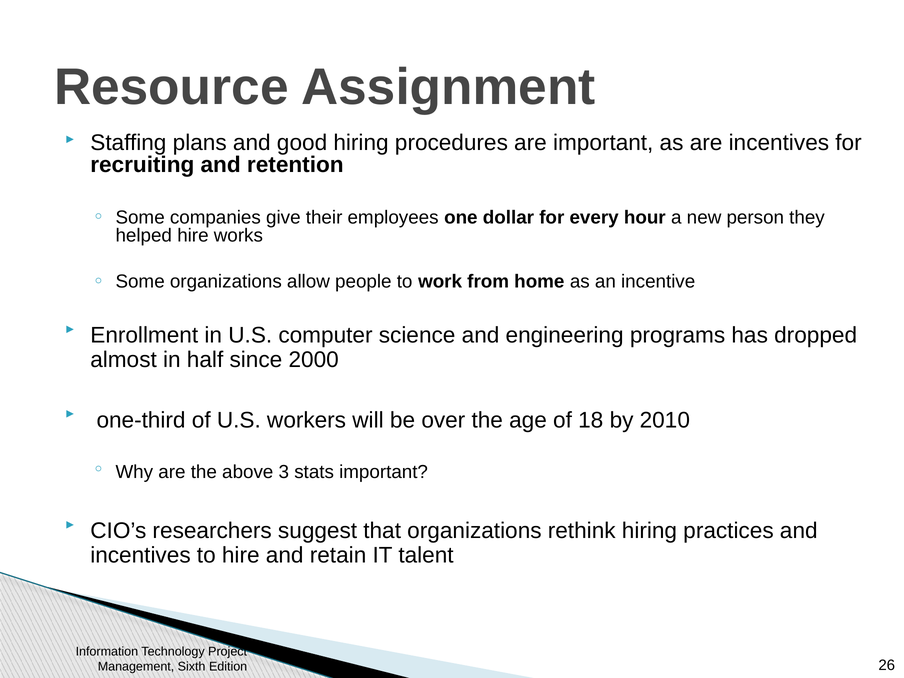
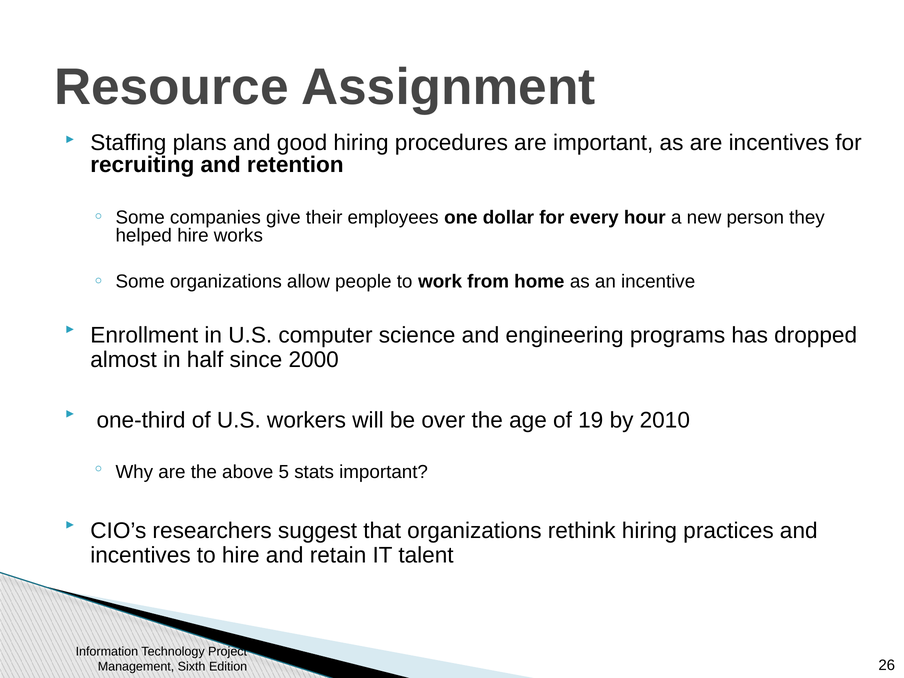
18: 18 -> 19
3: 3 -> 5
